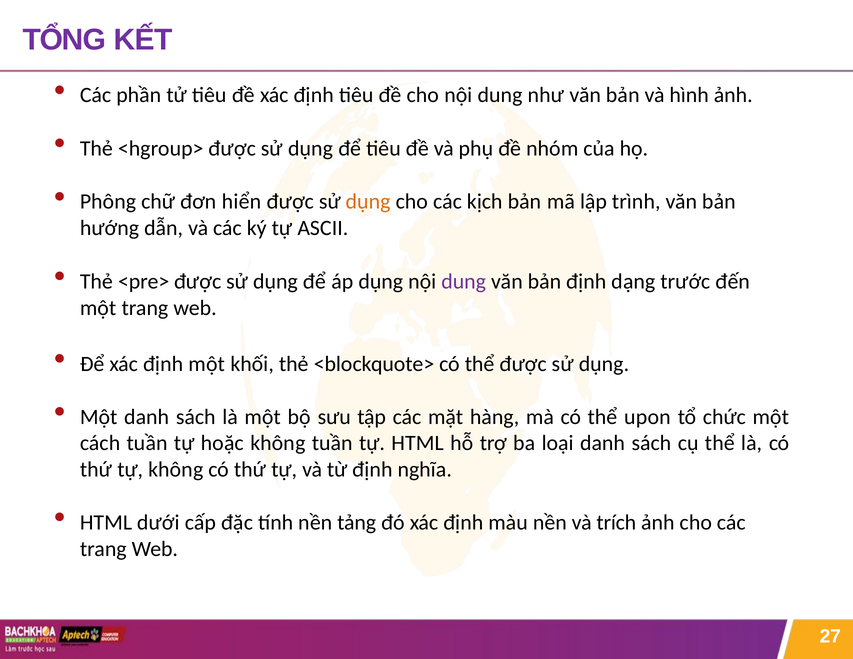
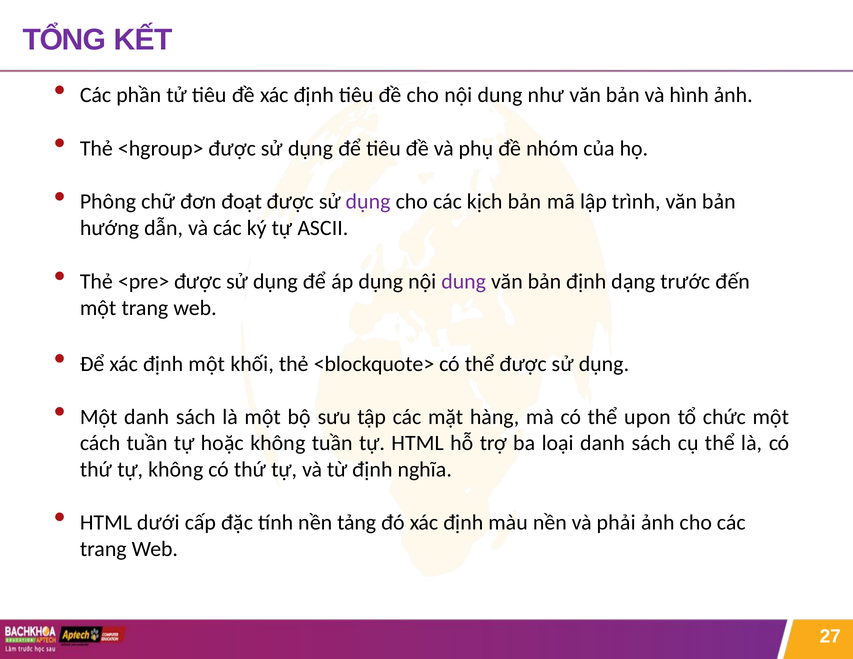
hiển: hiển -> đoạt
dụng at (368, 202) colour: orange -> purple
trích: trích -> phải
